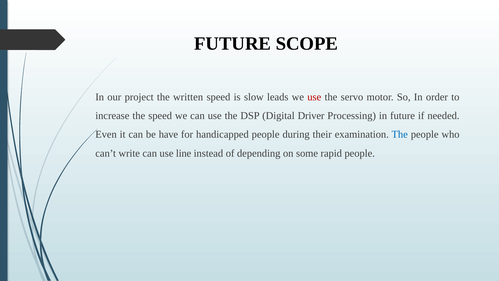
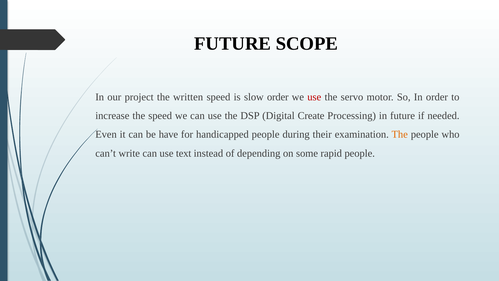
slow leads: leads -> order
Driver: Driver -> Create
The at (400, 134) colour: blue -> orange
line: line -> text
